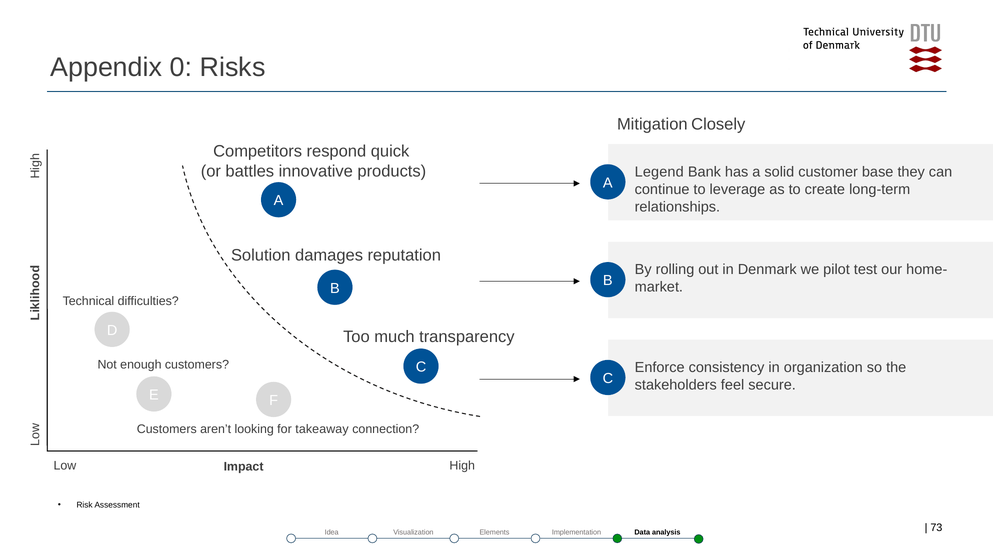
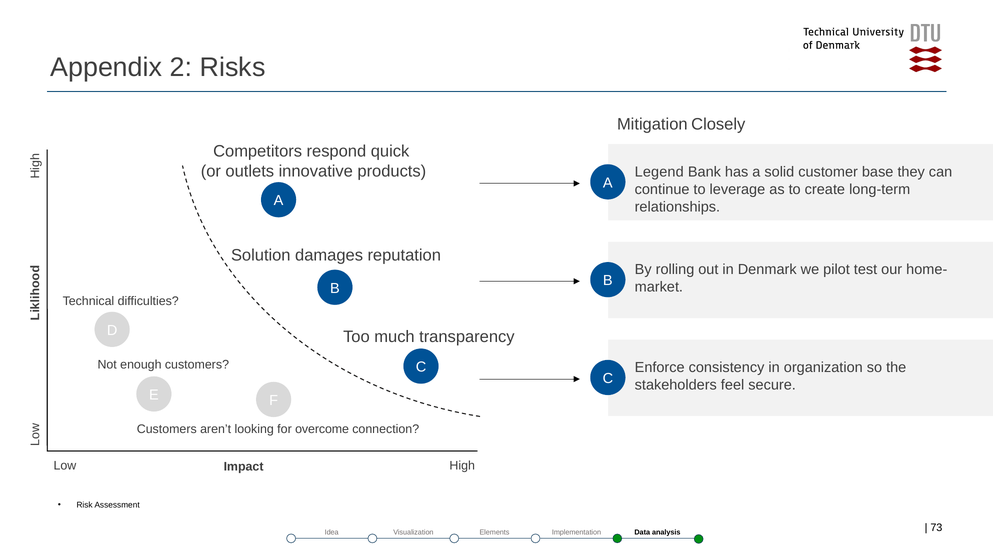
0: 0 -> 2
battles: battles -> outlets
takeaway: takeaway -> overcome
